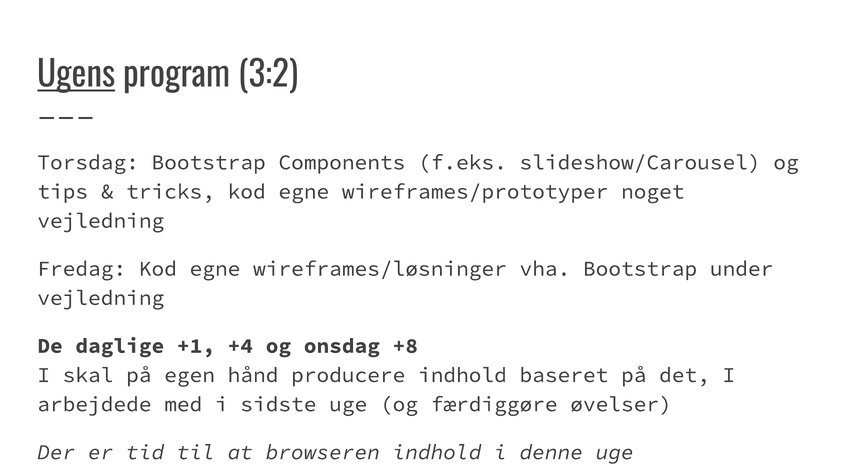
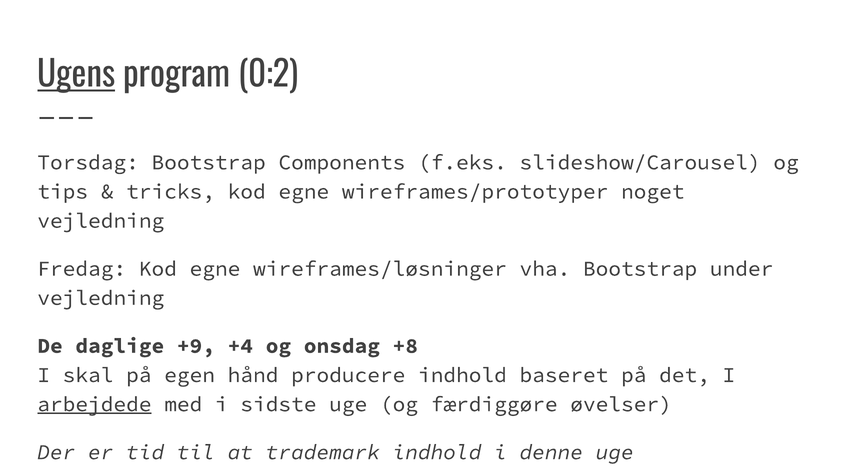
3:2: 3:2 -> 0:2
+1: +1 -> +9
arbejdede underline: none -> present
browseren: browseren -> trademark
